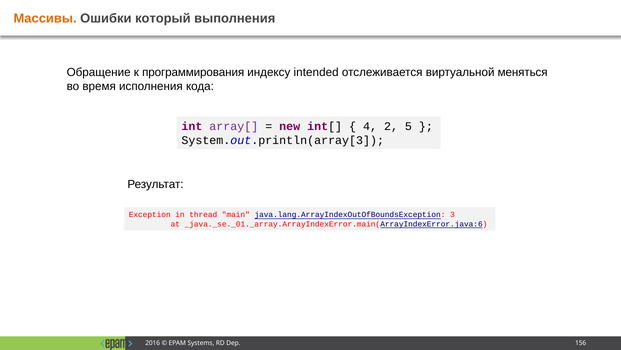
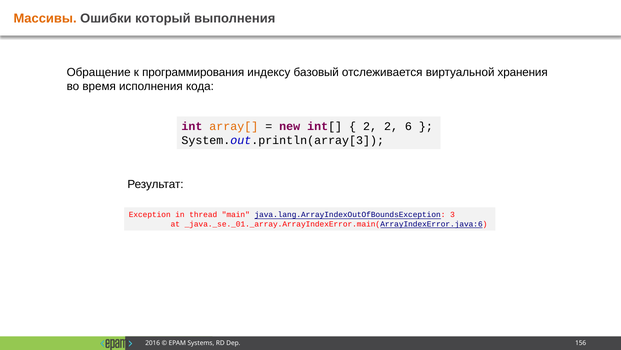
intended: intended -> базовый
меняться: меняться -> хранения
array[ colour: purple -> orange
4 at (370, 126): 4 -> 2
5: 5 -> 6
